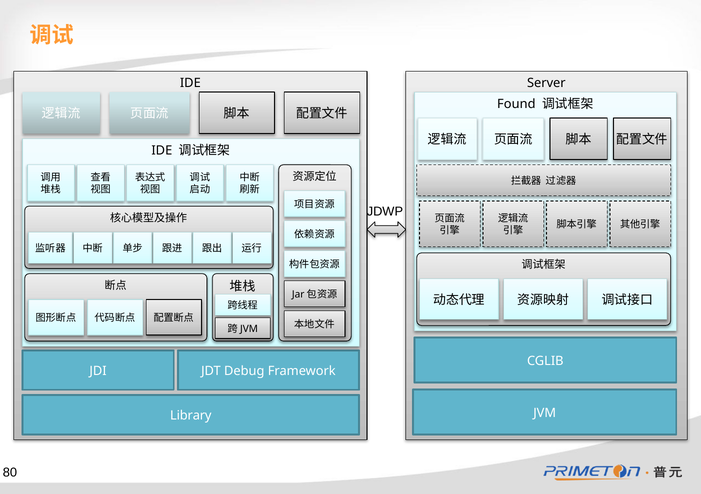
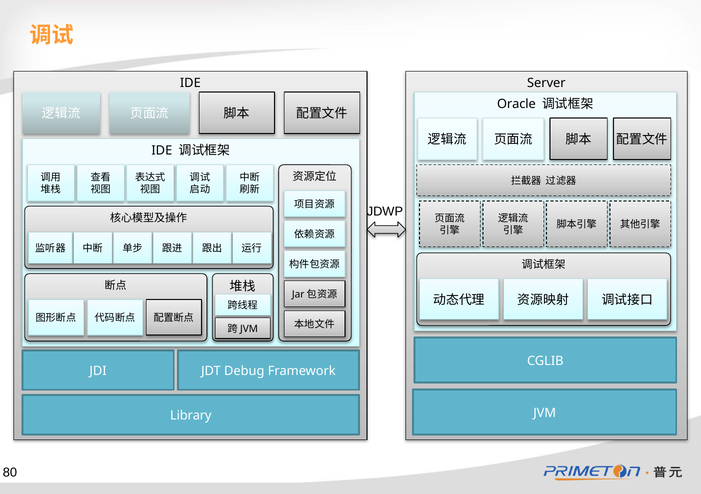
Found: Found -> Oracle
